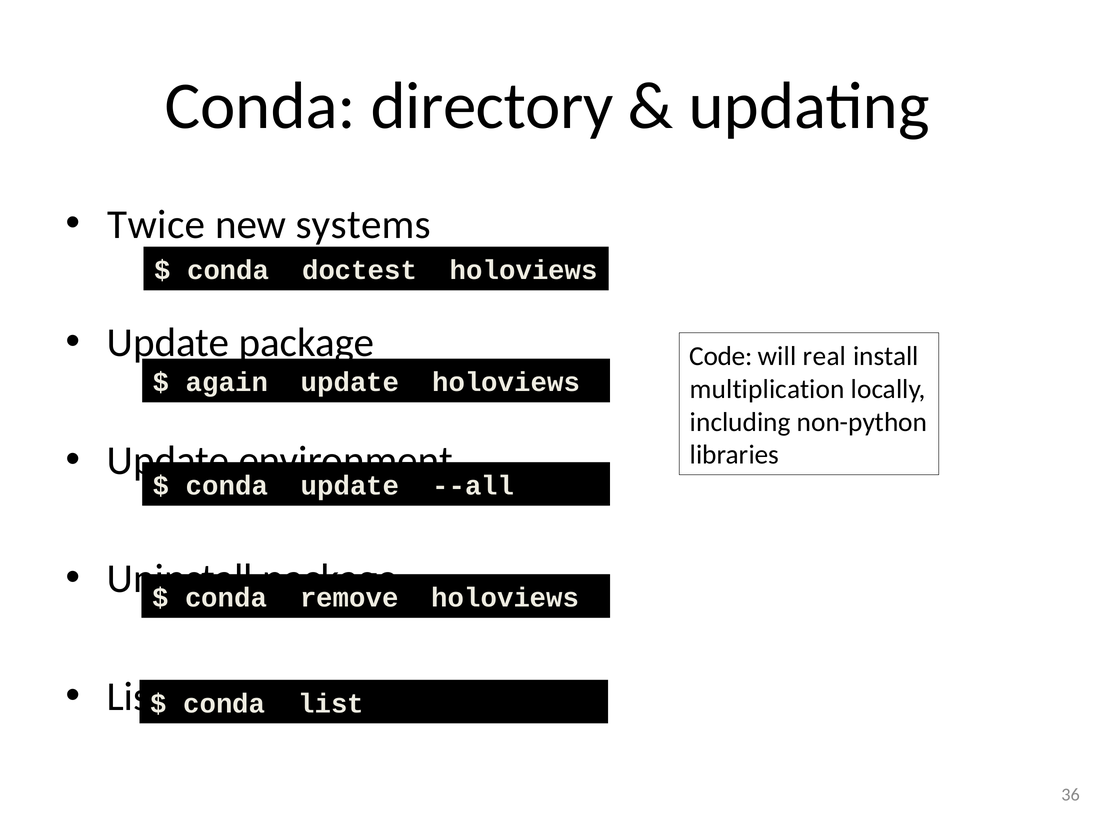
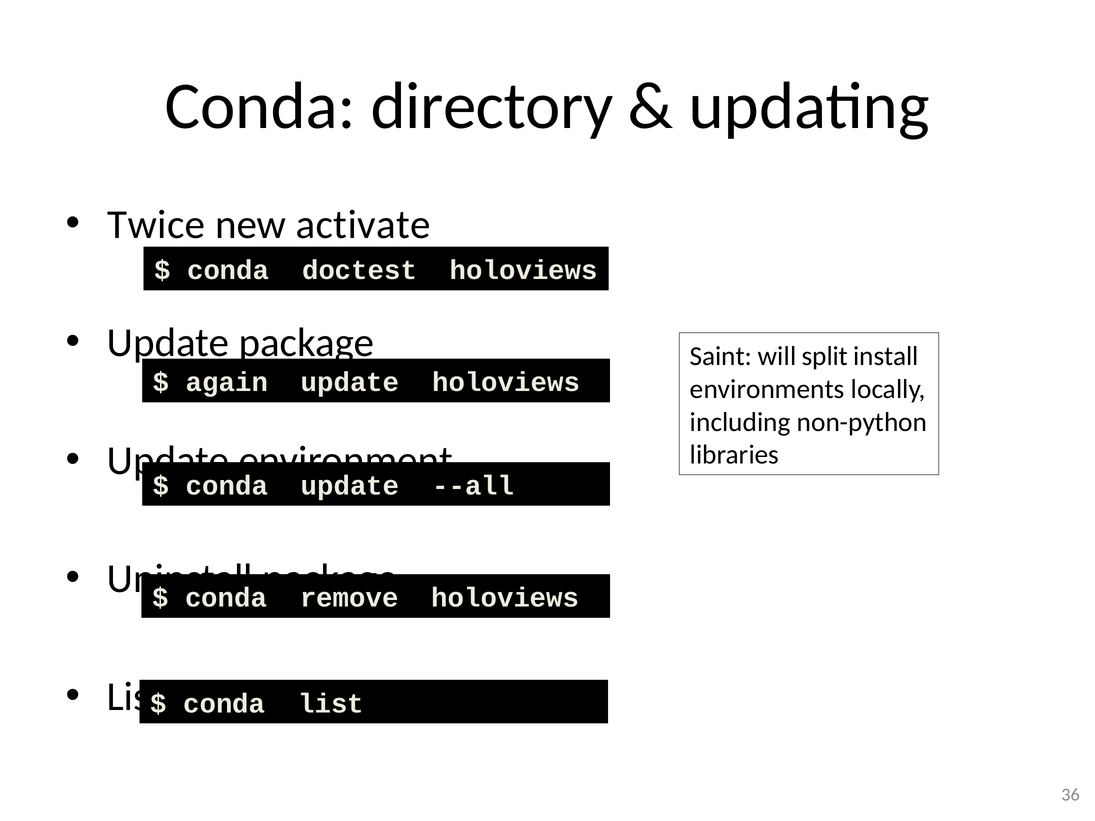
systems: systems -> activate
Code: Code -> Saint
real: real -> split
multiplication: multiplication -> environments
